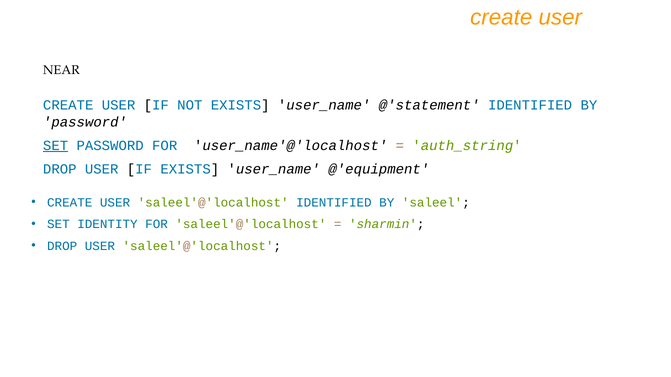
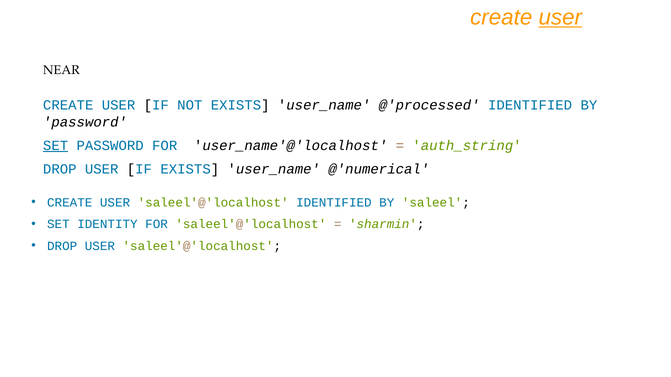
user at (560, 17) underline: none -> present
@'statement: @'statement -> @'processed
@'equipment: @'equipment -> @'numerical
